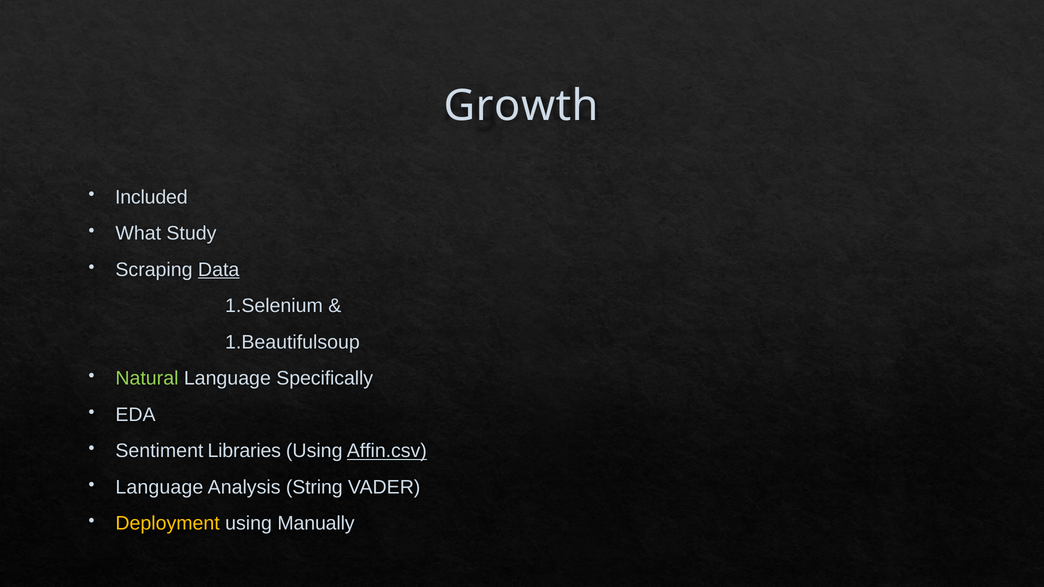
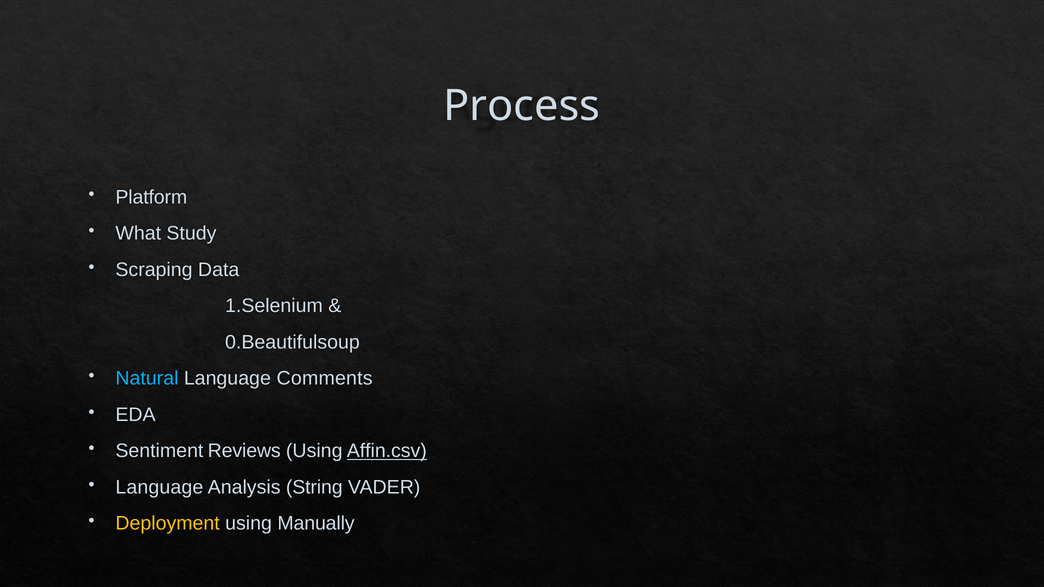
Growth: Growth -> Process
Included: Included -> Platform
Data underline: present -> none
1.Beautifulsoup: 1.Beautifulsoup -> 0.Beautifulsoup
Natural colour: light green -> light blue
Specifically: Specifically -> Comments
Libraries: Libraries -> Reviews
